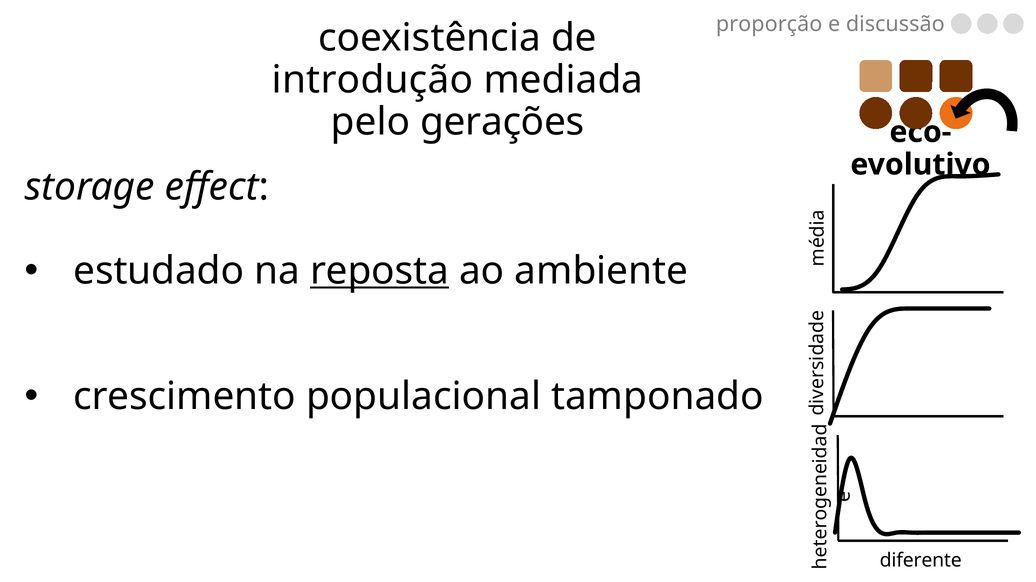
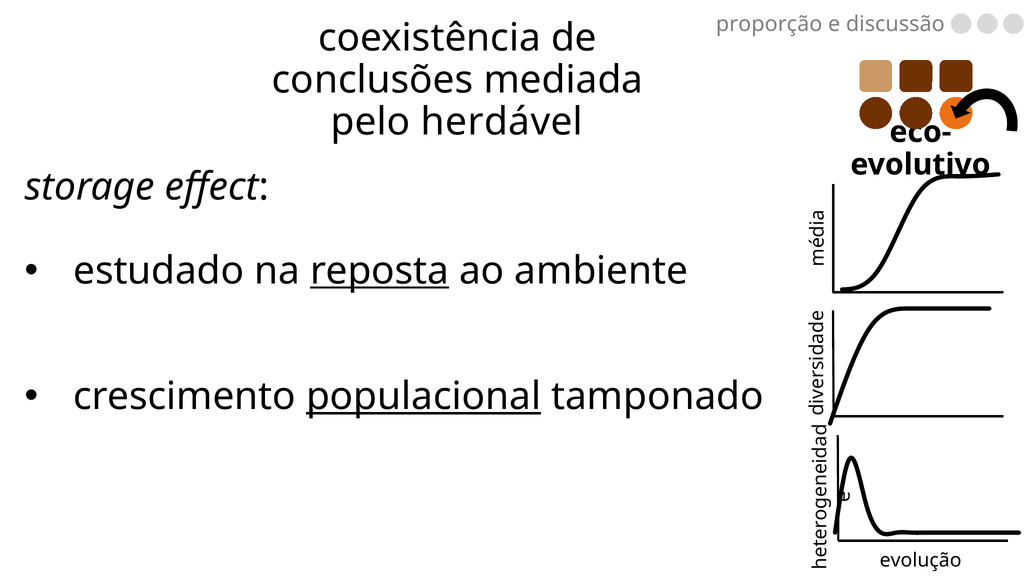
introdução: introdução -> conclusões
gerações: gerações -> herdável
populacional underline: none -> present
diferente: diferente -> evolução
